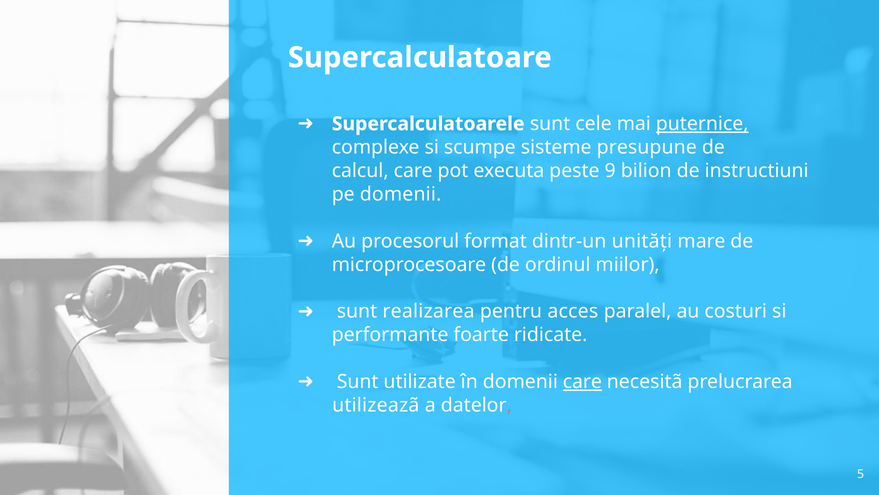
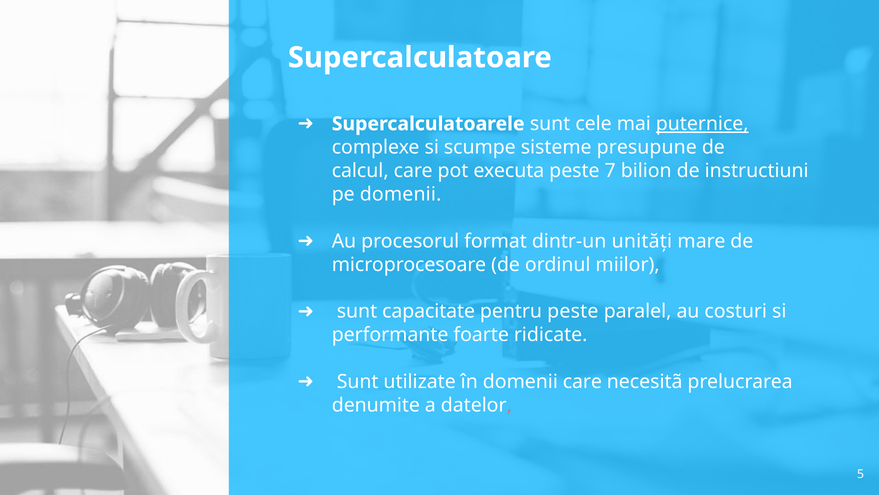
9: 9 -> 7
realizarea: realizarea -> capacitate
pentru acces: acces -> peste
care at (582, 381) underline: present -> none
utilizeazã: utilizeazã -> denumite
